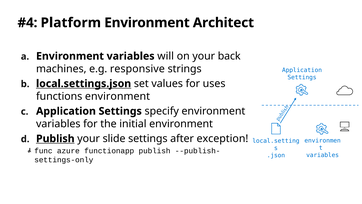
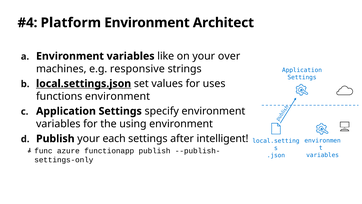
will: will -> like
back: back -> over
initial: initial -> using
Publish at (55, 138) underline: present -> none
slide: slide -> each
exception: exception -> intelligent
